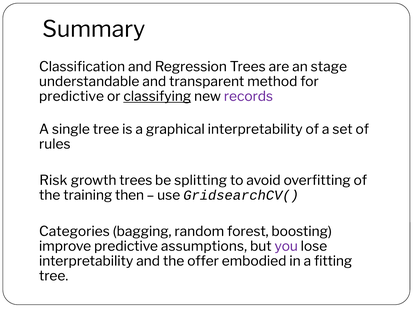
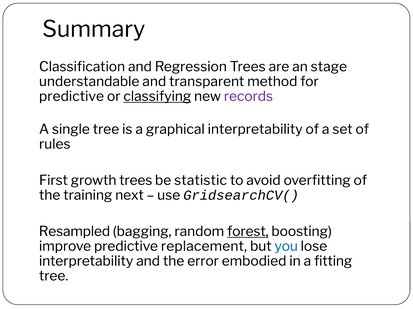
Risk: Risk -> First
splitting: splitting -> statistic
then: then -> next
Categories: Categories -> Resampled
forest underline: none -> present
assumptions: assumptions -> replacement
you colour: purple -> blue
offer: offer -> error
